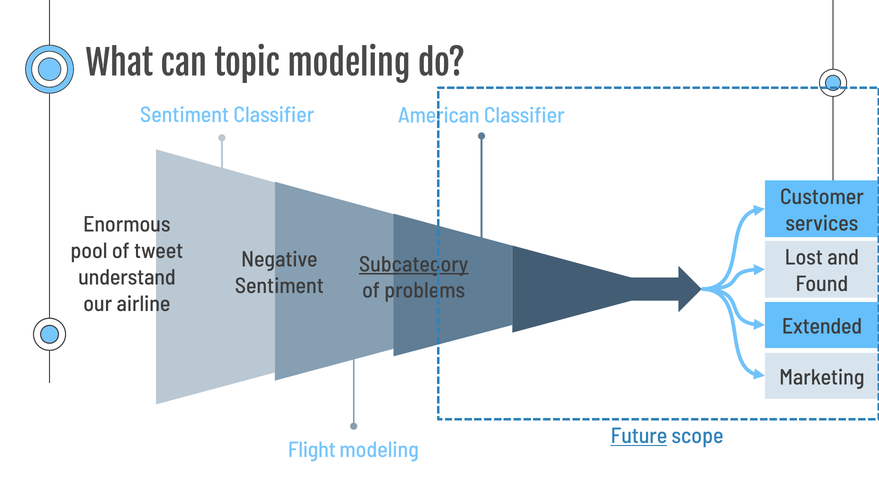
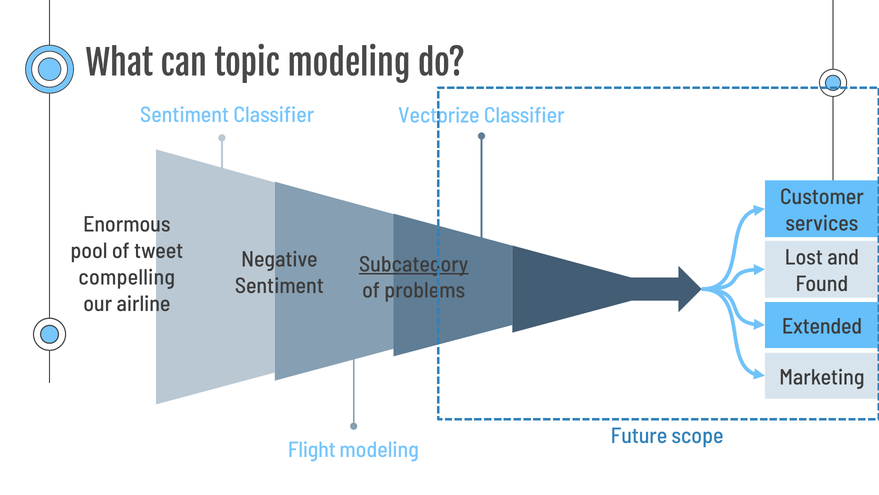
American: American -> Vectorize
understand: understand -> compelling
Future underline: present -> none
